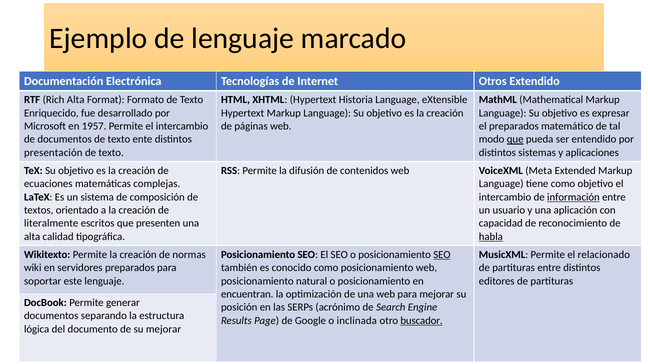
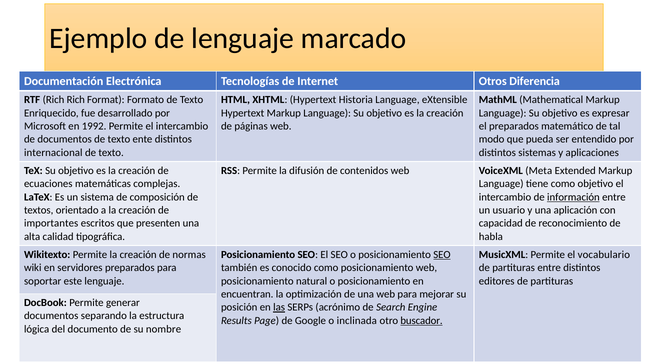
Extendido: Extendido -> Diferencia
Rich Alta: Alta -> Rich
1957: 1957 -> 1992
que at (515, 140) underline: present -> none
presentación: presentación -> internacional
literalmente: literalmente -> importantes
habla underline: present -> none
relacionado: relacionado -> vocabulario
las underline: none -> present
su mejorar: mejorar -> nombre
